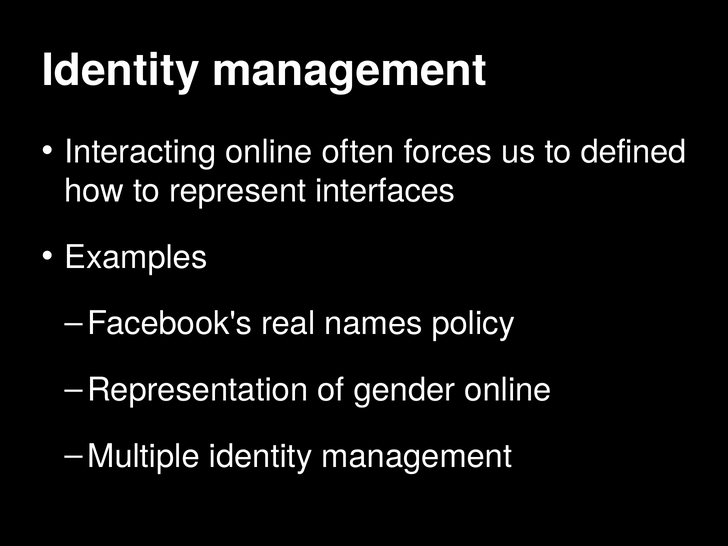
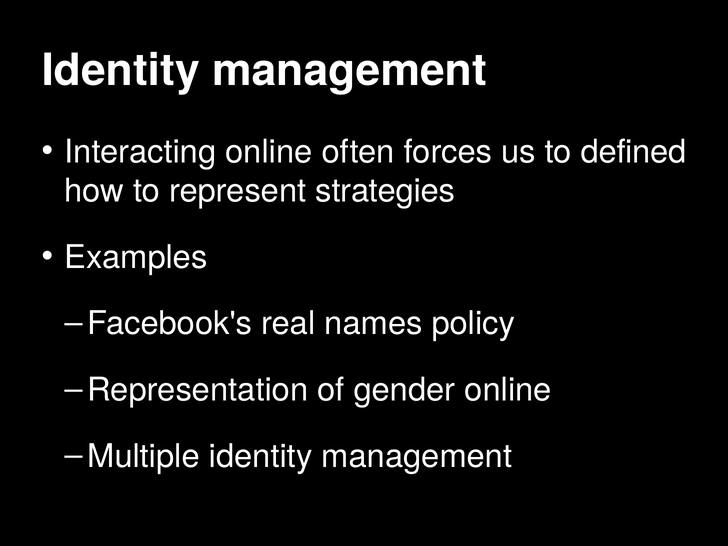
interfaces: interfaces -> strategies
